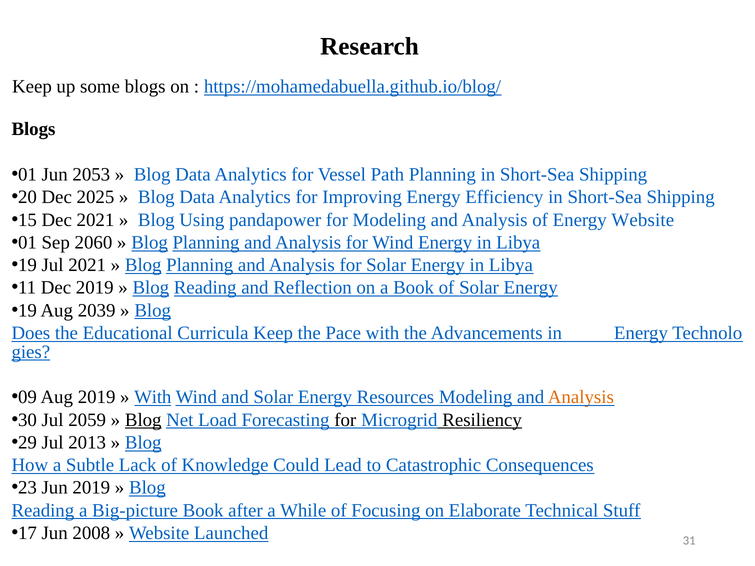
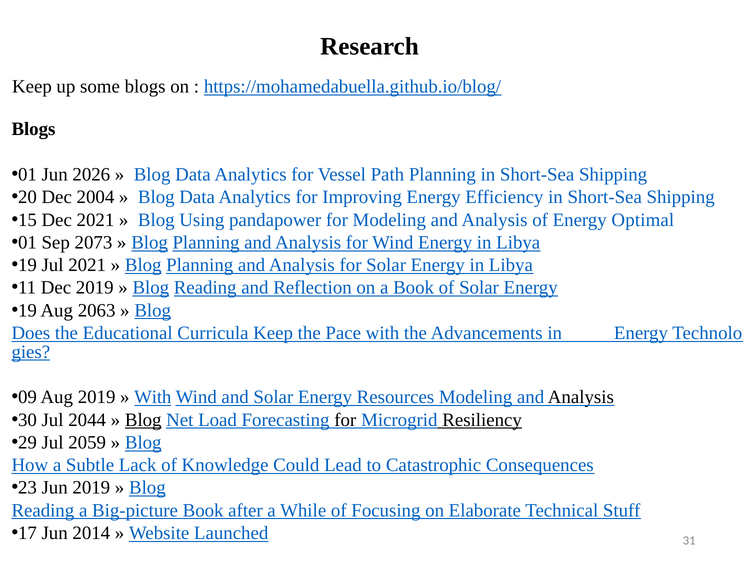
2053: 2053 -> 2026
2025: 2025 -> 2004
Energy Website: Website -> Optimal
2060: 2060 -> 2073
2039: 2039 -> 2063
Analysis at (581, 397) colour: orange -> black
2059: 2059 -> 2044
2013: 2013 -> 2059
2008: 2008 -> 2014
